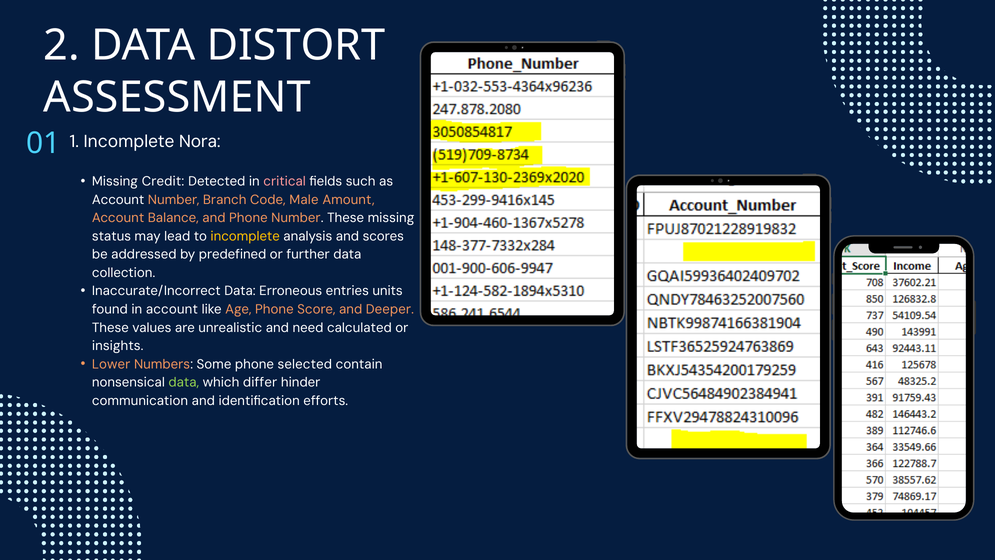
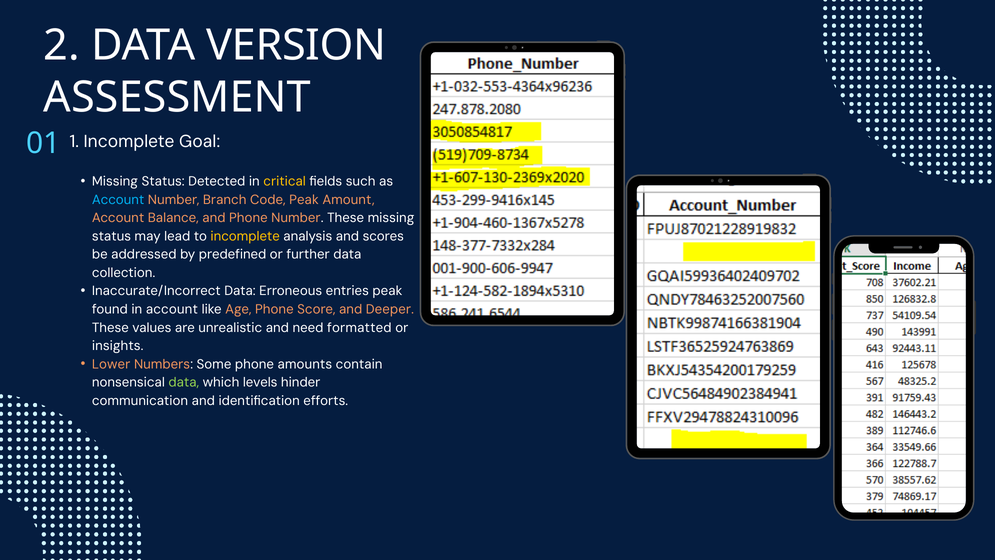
DISTORT: DISTORT -> VERSION
Nora: Nora -> Goal
Credit at (163, 181): Credit -> Status
critical colour: pink -> yellow
Account at (118, 200) colour: white -> light blue
Code Male: Male -> Peak
entries units: units -> peak
calculated: calculated -> formatted
selected: selected -> amounts
differ: differ -> levels
